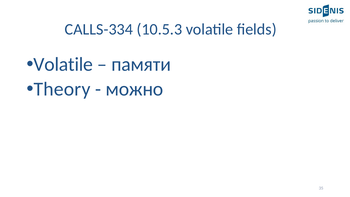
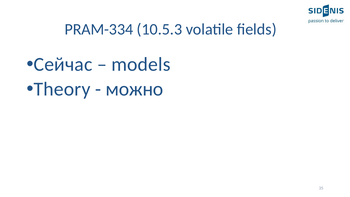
CALLS-334: CALLS-334 -> PRAM-334
Volatile at (63, 64): Volatile -> Сейчас
памяти: памяти -> models
